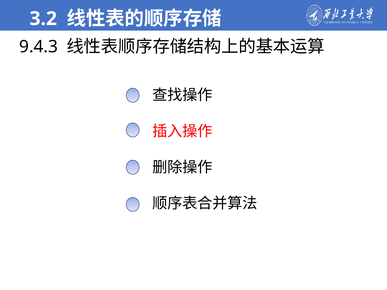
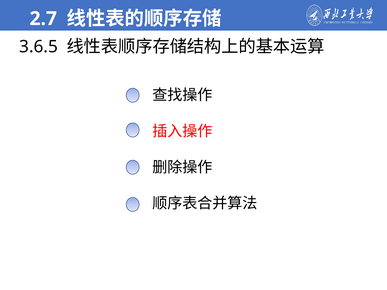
3.2: 3.2 -> 2.7
9.4.3: 9.4.3 -> 3.6.5
